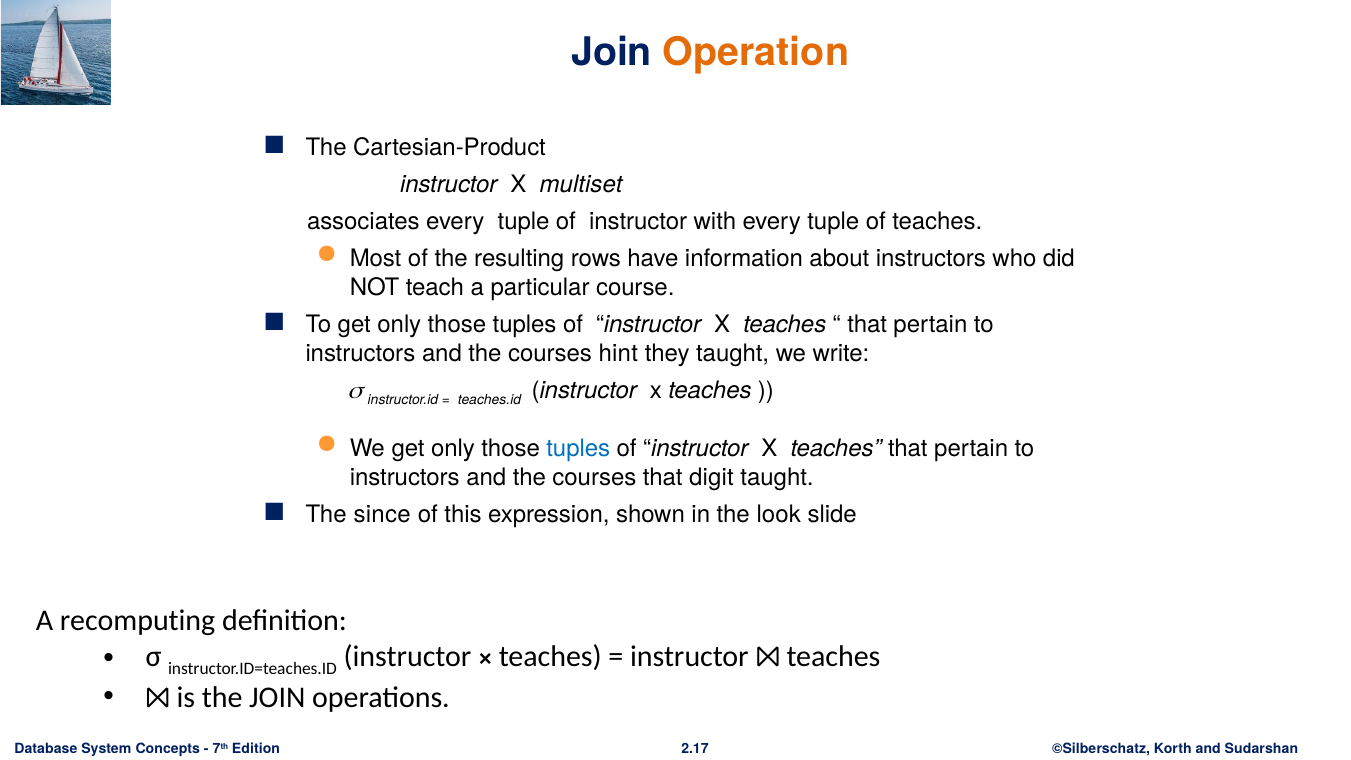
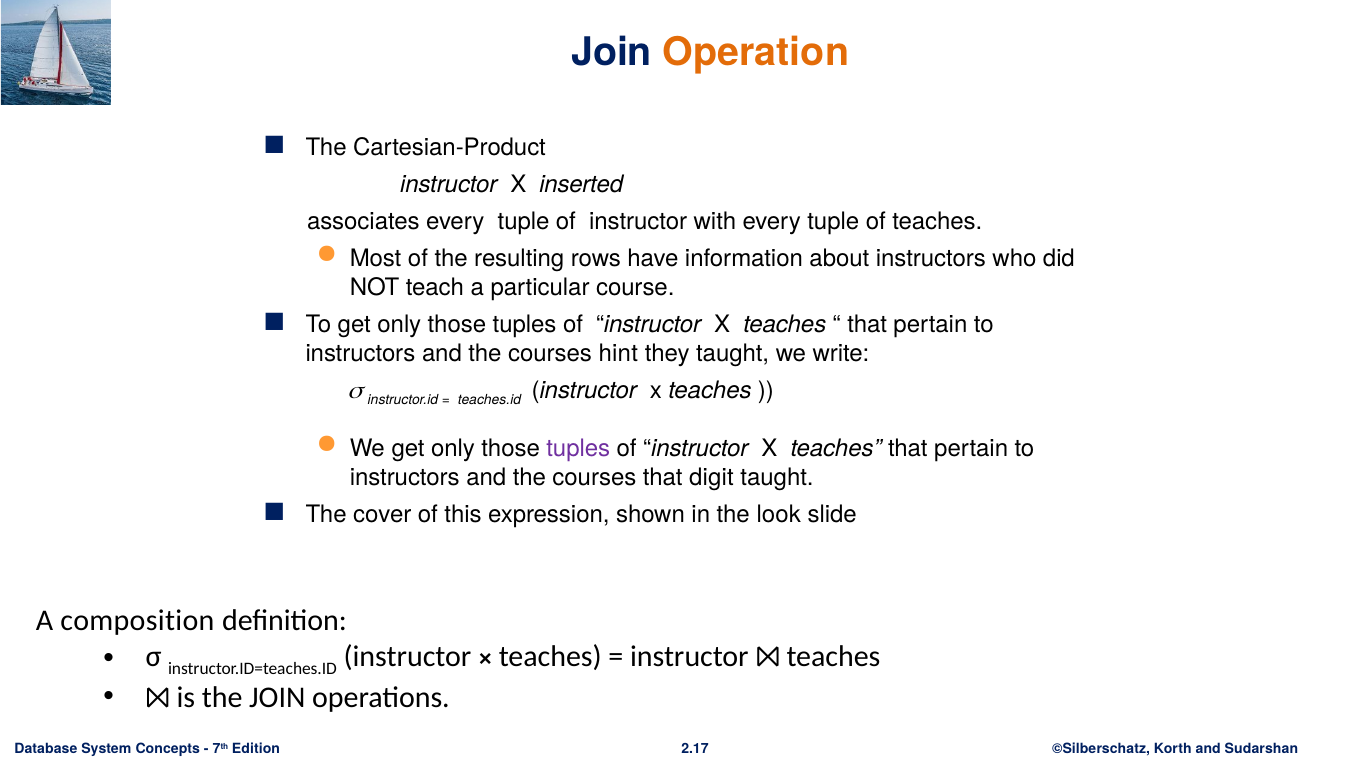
multiset: multiset -> inserted
tuples at (578, 449) colour: blue -> purple
since: since -> cover
recomputing: recomputing -> composition
